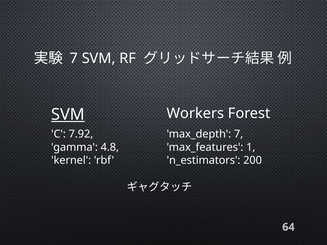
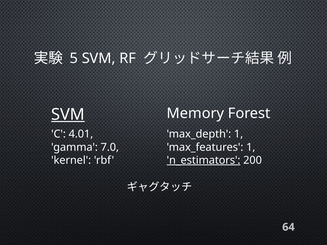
7 at (74, 58): 7 -> 5
Workers: Workers -> Memory
7.92: 7.92 -> 4.01
max_depth 7: 7 -> 1
4.8: 4.8 -> 7.0
n_estimators underline: none -> present
